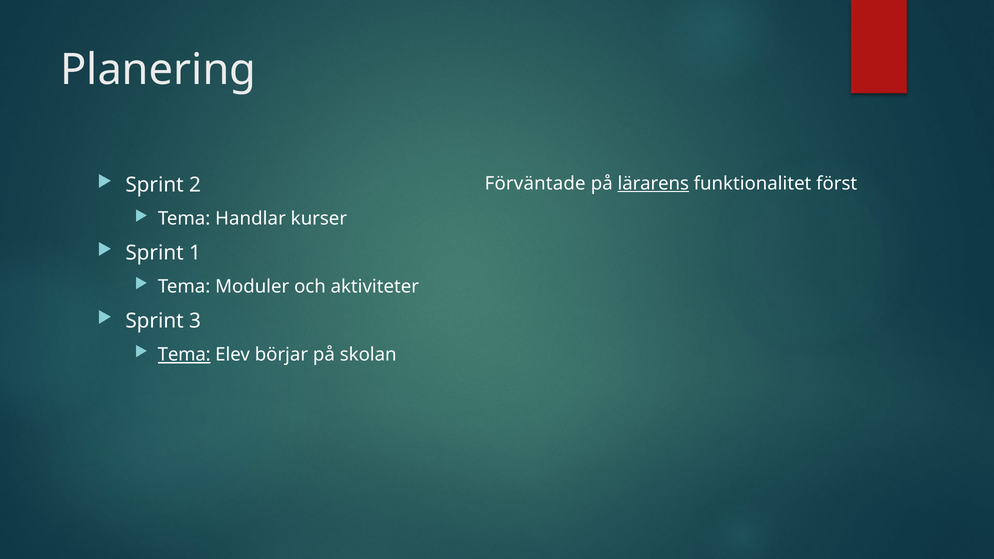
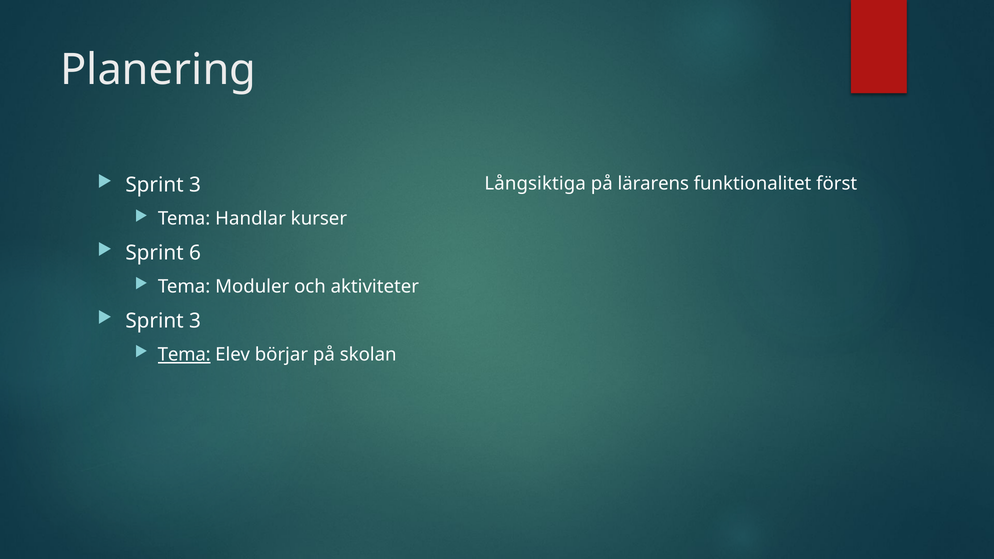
2 at (195, 185): 2 -> 3
Förväntade: Förväntade -> Långsiktiga
lärarens underline: present -> none
1: 1 -> 6
